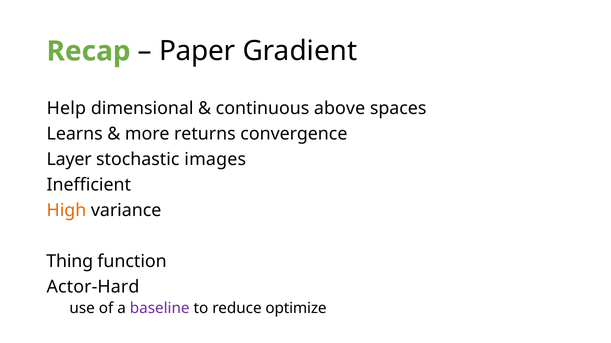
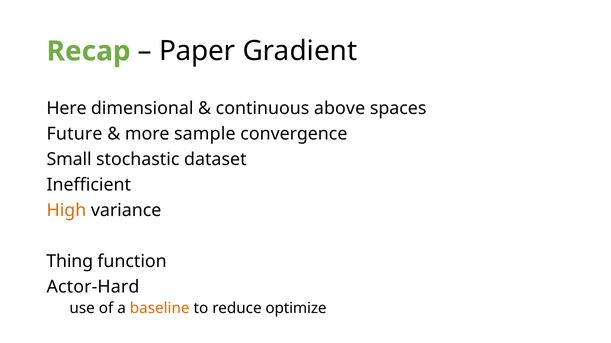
Help: Help -> Here
Learns: Learns -> Future
returns: returns -> sample
Layer: Layer -> Small
images: images -> dataset
baseline colour: purple -> orange
